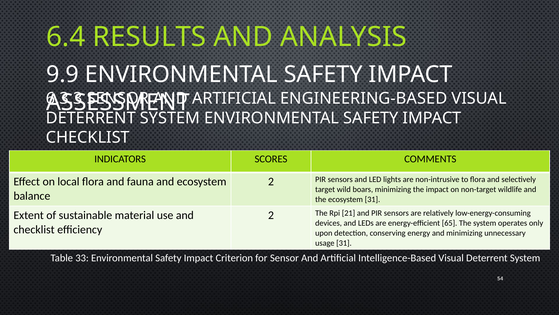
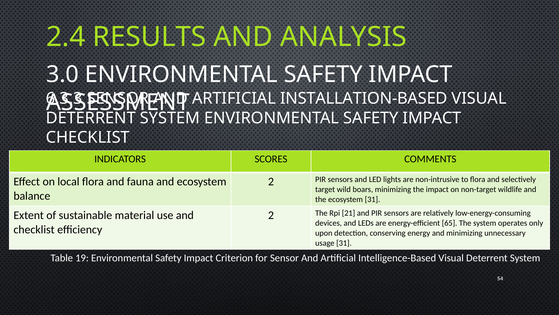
6.4: 6.4 -> 2.4
9.9: 9.9 -> 3.0
ENGINEERING-BASED: ENGINEERING-BASED -> INSTALLATION-BASED
33: 33 -> 19
